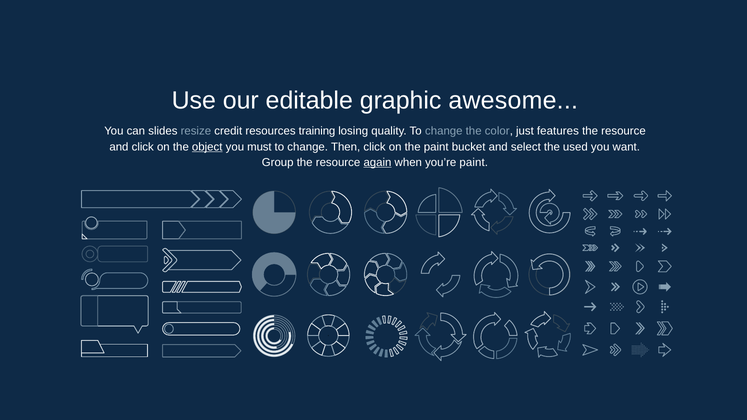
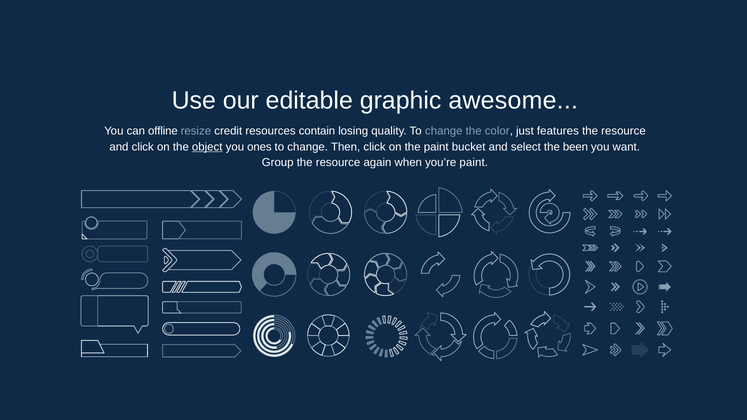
slides: slides -> offline
training: training -> contain
must: must -> ones
used: used -> been
again underline: present -> none
